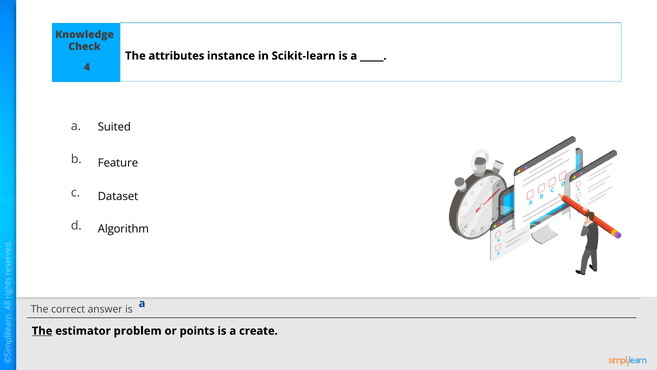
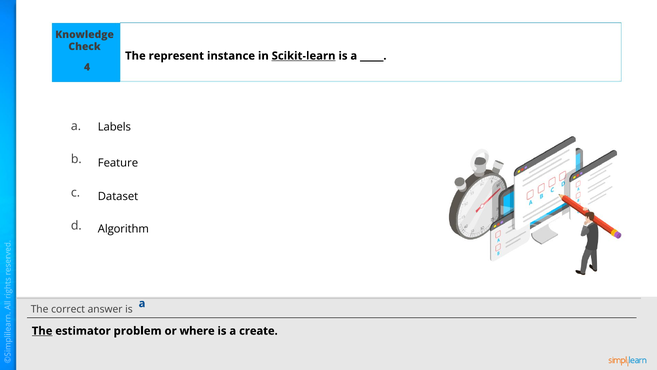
attributes: attributes -> represent
Scikit-learn underline: none -> present
Suited: Suited -> Labels
points: points -> where
